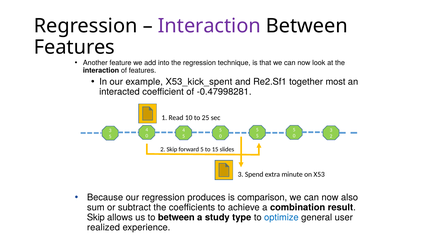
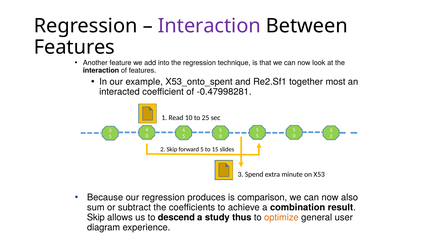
X53_kick_spent: X53_kick_spent -> X53_onto_spent
to between: between -> descend
type: type -> thus
optimize colour: blue -> orange
realized: realized -> diagram
